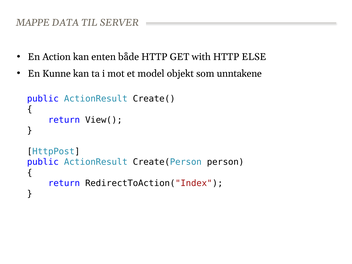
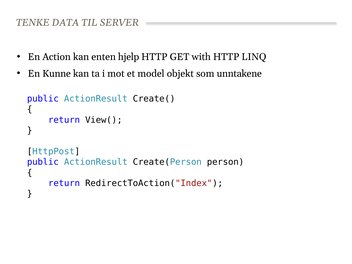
MAPPE: MAPPE -> TENKE
både: både -> hjelp
ELSE: ELSE -> LINQ
